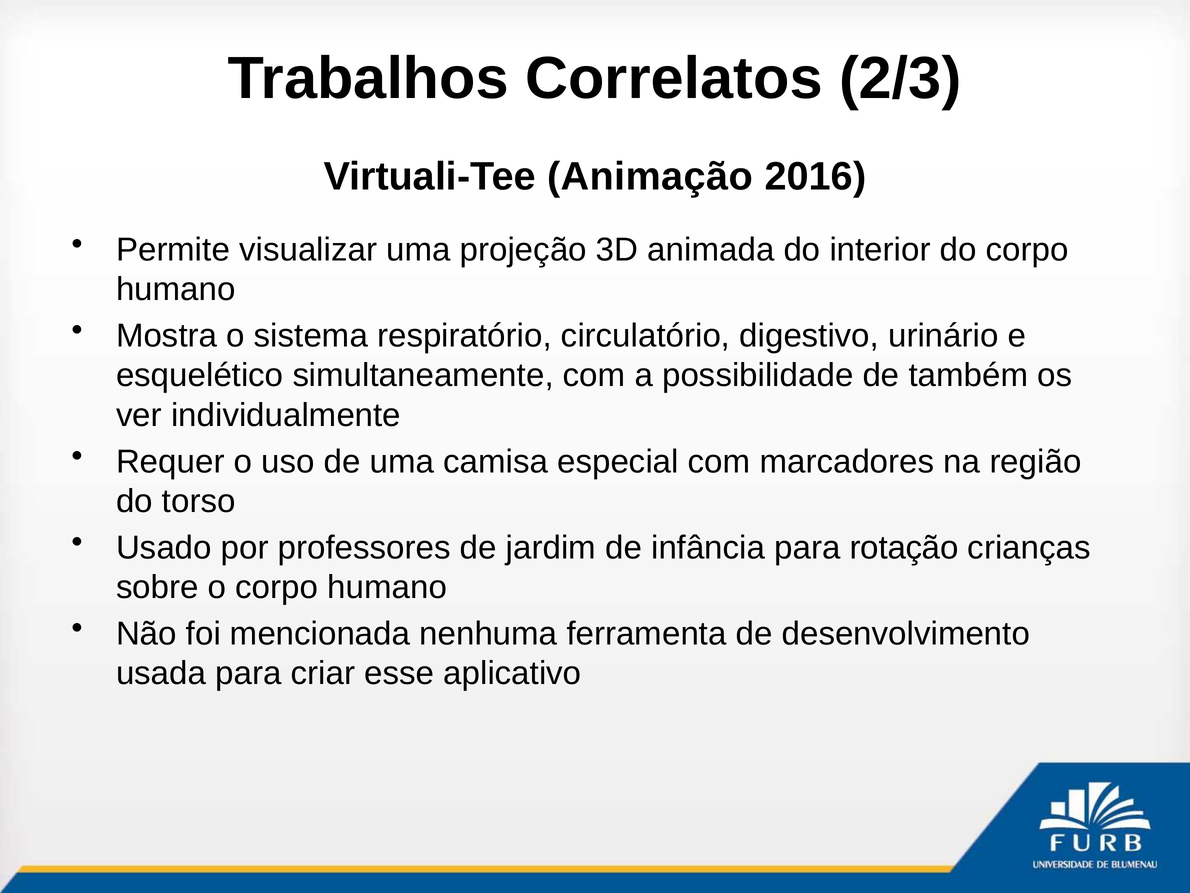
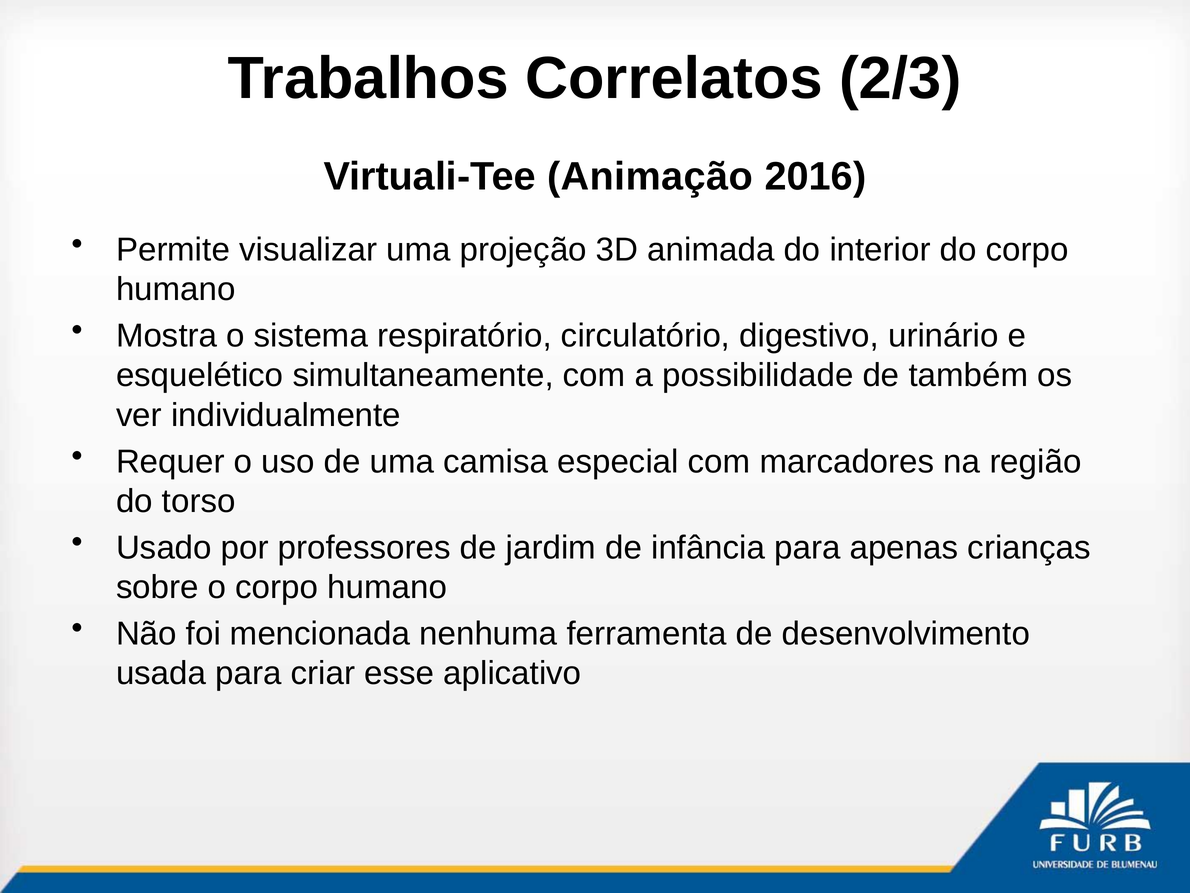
rotação: rotação -> apenas
